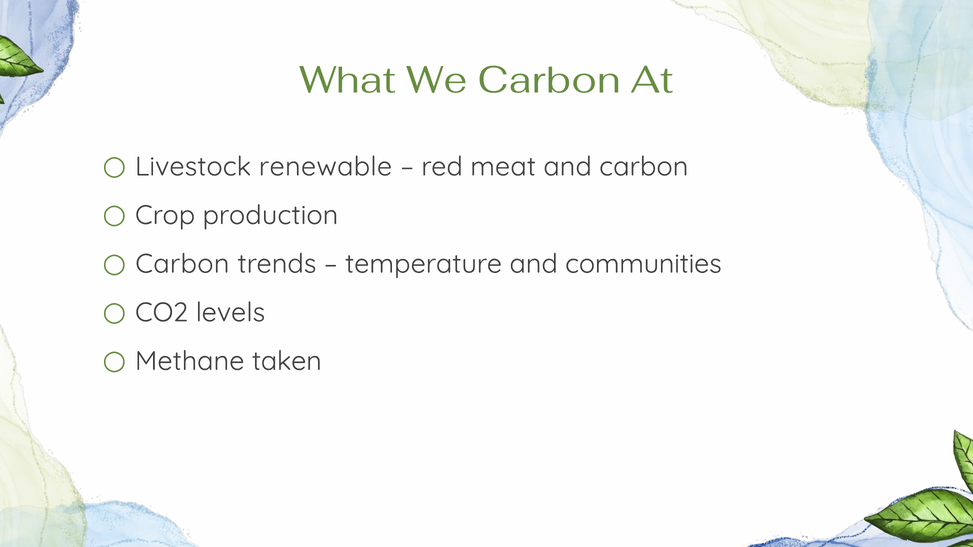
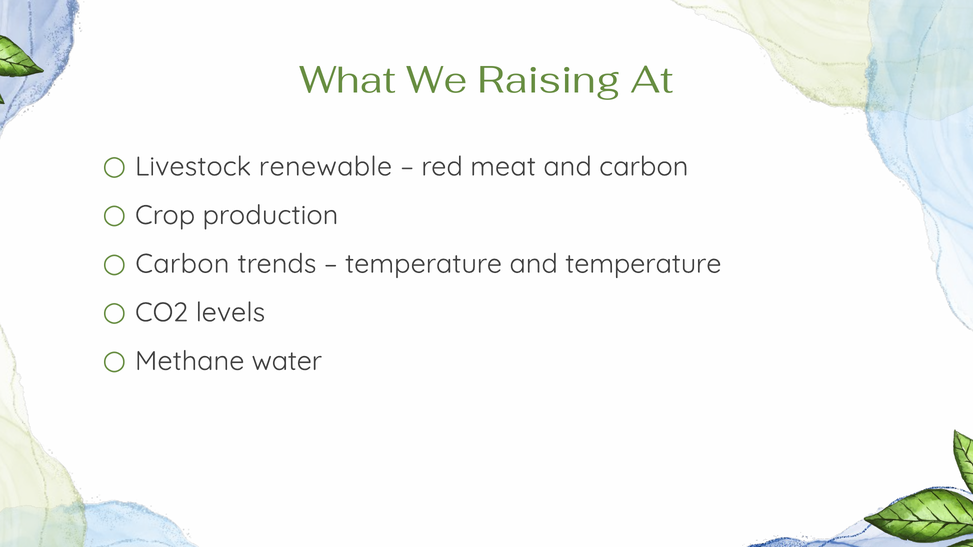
We Carbon: Carbon -> Raising
and communities: communities -> temperature
taken: taken -> water
